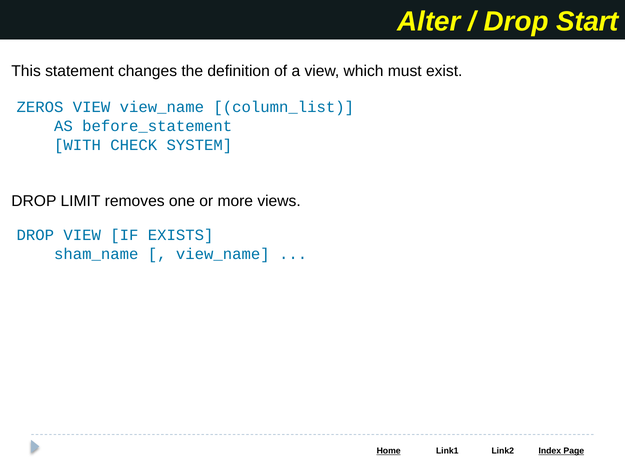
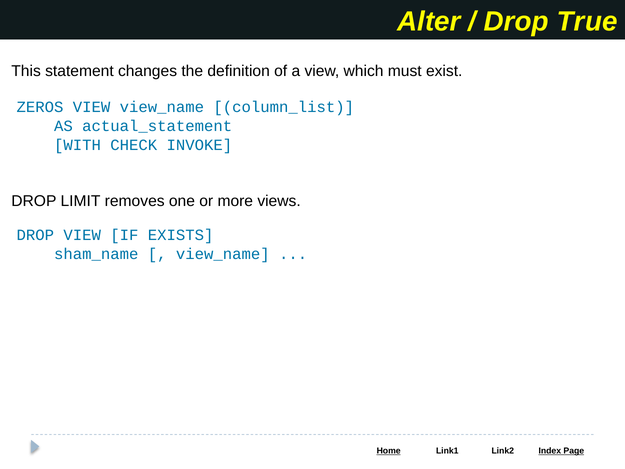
Start: Start -> True
before_statement: before_statement -> actual_statement
SYSTEM: SYSTEM -> INVOKE
